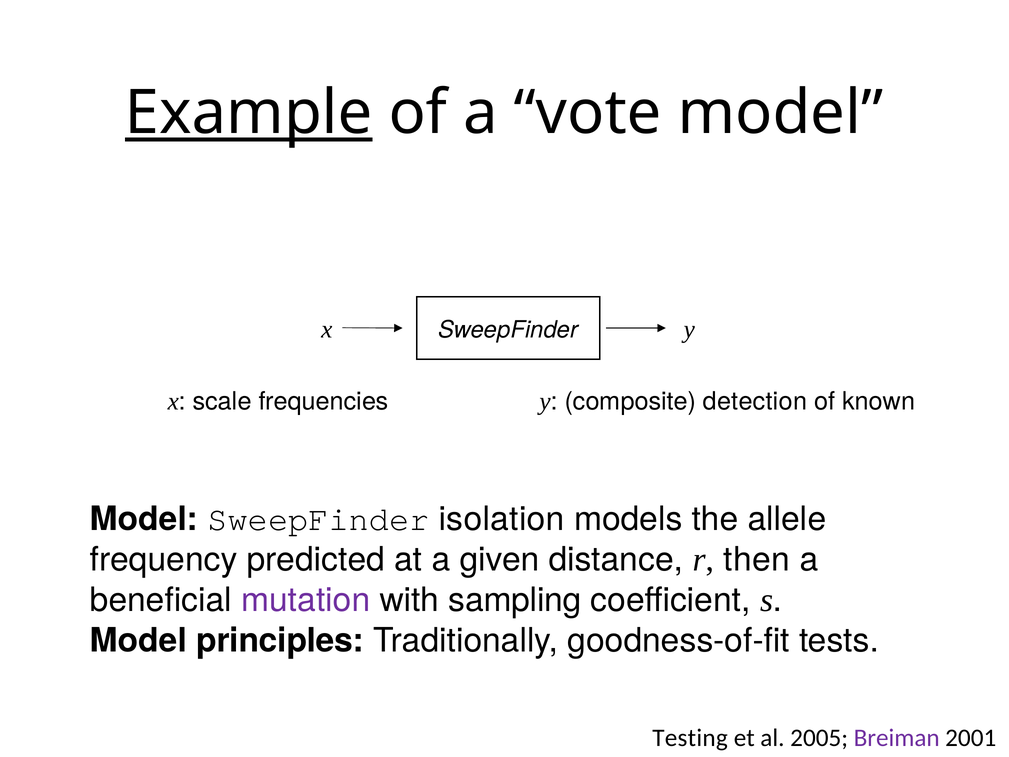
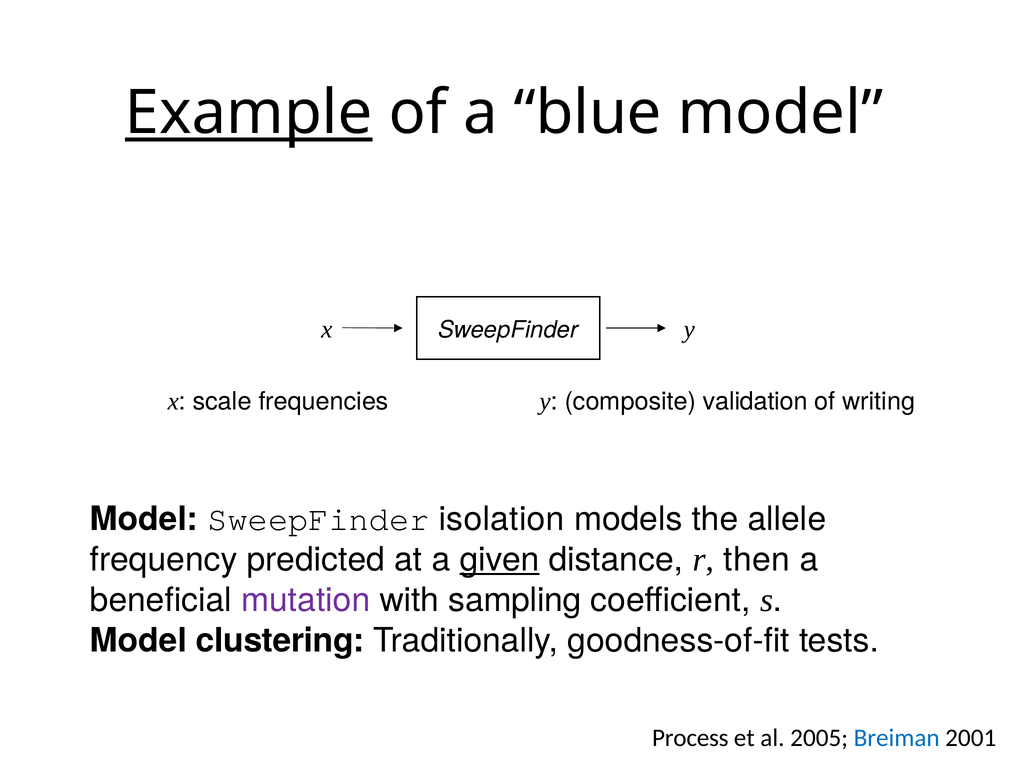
vote: vote -> blue
detection: detection -> validation
known: known -> writing
given underline: none -> present
principles: principles -> clustering
Testing: Testing -> Process
Breiman colour: purple -> blue
